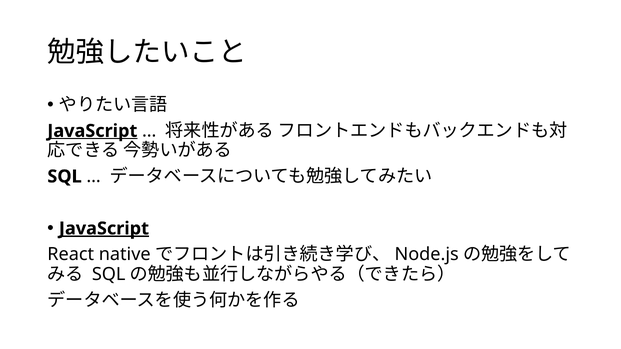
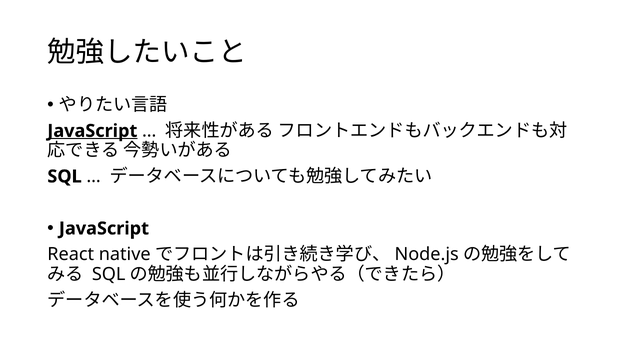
JavaScript at (104, 229) underline: present -> none
